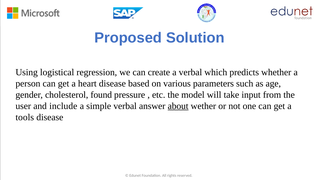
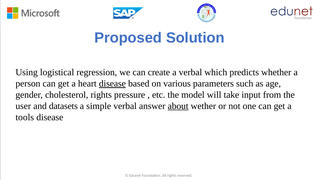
disease at (112, 84) underline: none -> present
cholesterol found: found -> rights
include: include -> datasets
